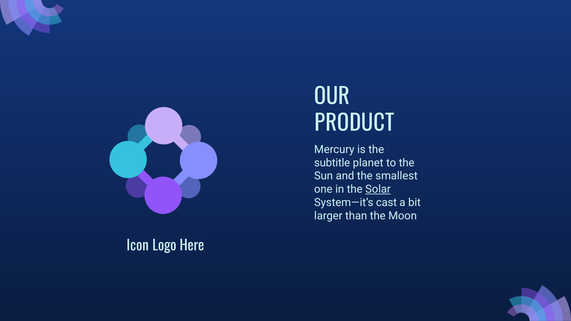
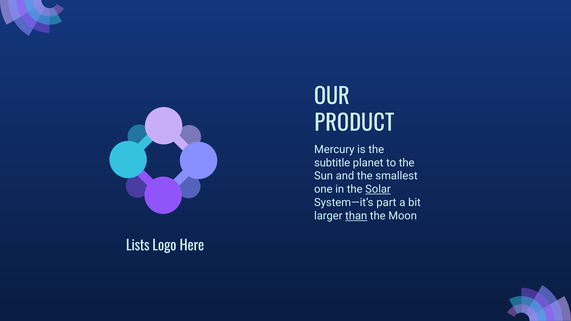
cast: cast -> part
than underline: none -> present
Icon: Icon -> Lists
